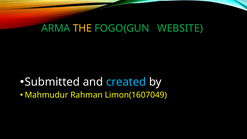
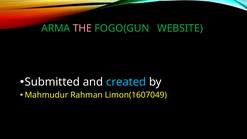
THE colour: yellow -> pink
